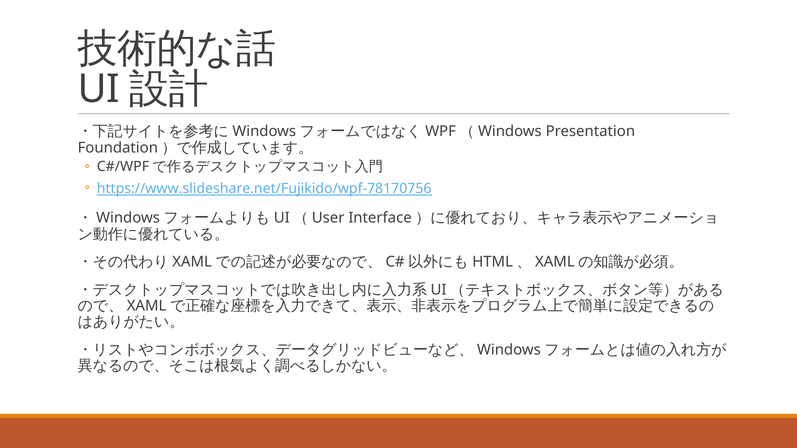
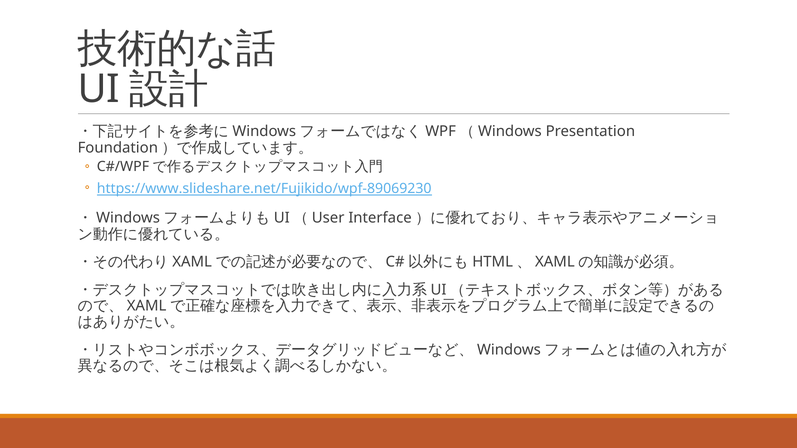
https://www.slideshare.net/Fujikido/wpf-78170756: https://www.slideshare.net/Fujikido/wpf-78170756 -> https://www.slideshare.net/Fujikido/wpf-89069230
